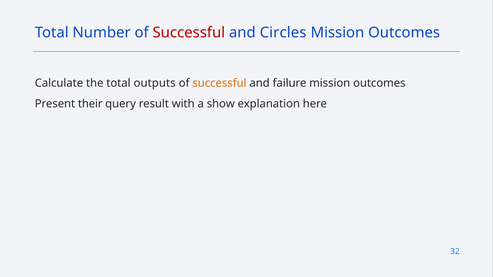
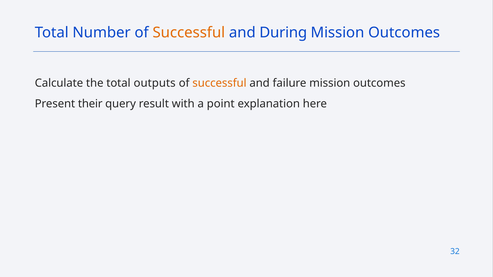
Successful at (189, 33) colour: red -> orange
Circles: Circles -> During
show: show -> point
